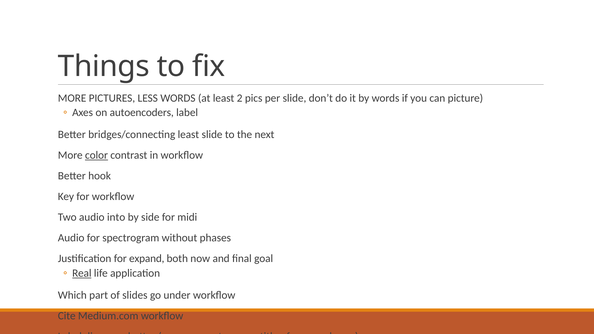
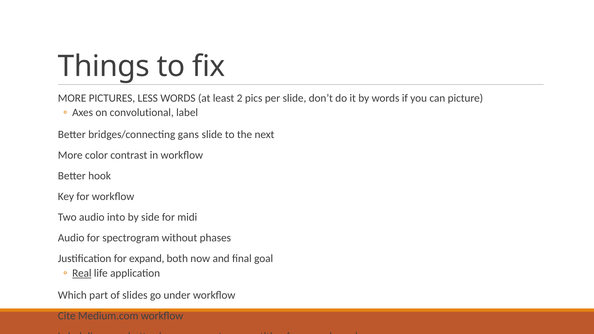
autoencoders: autoencoders -> convolutional
bridges/connecting least: least -> gans
color underline: present -> none
